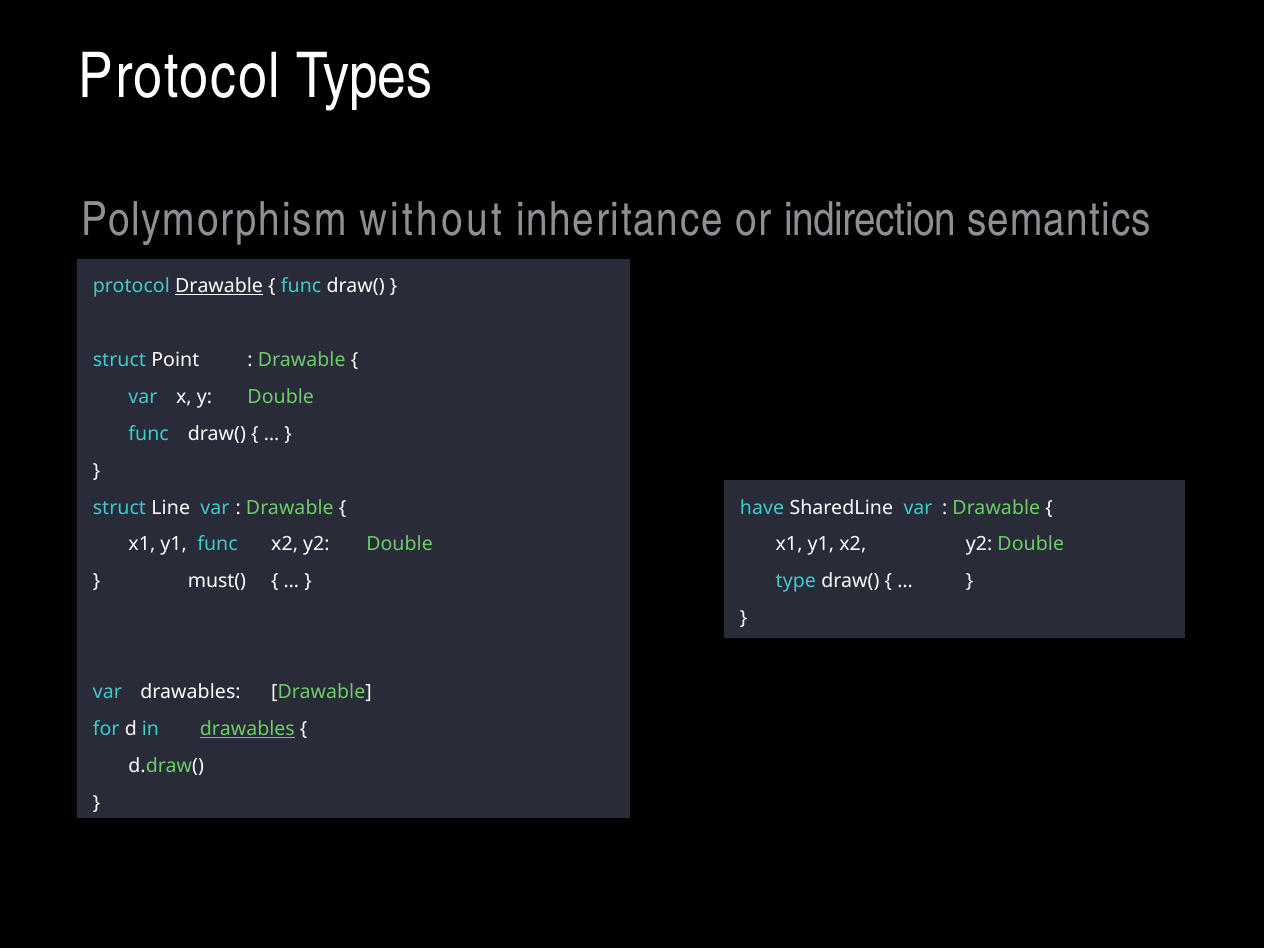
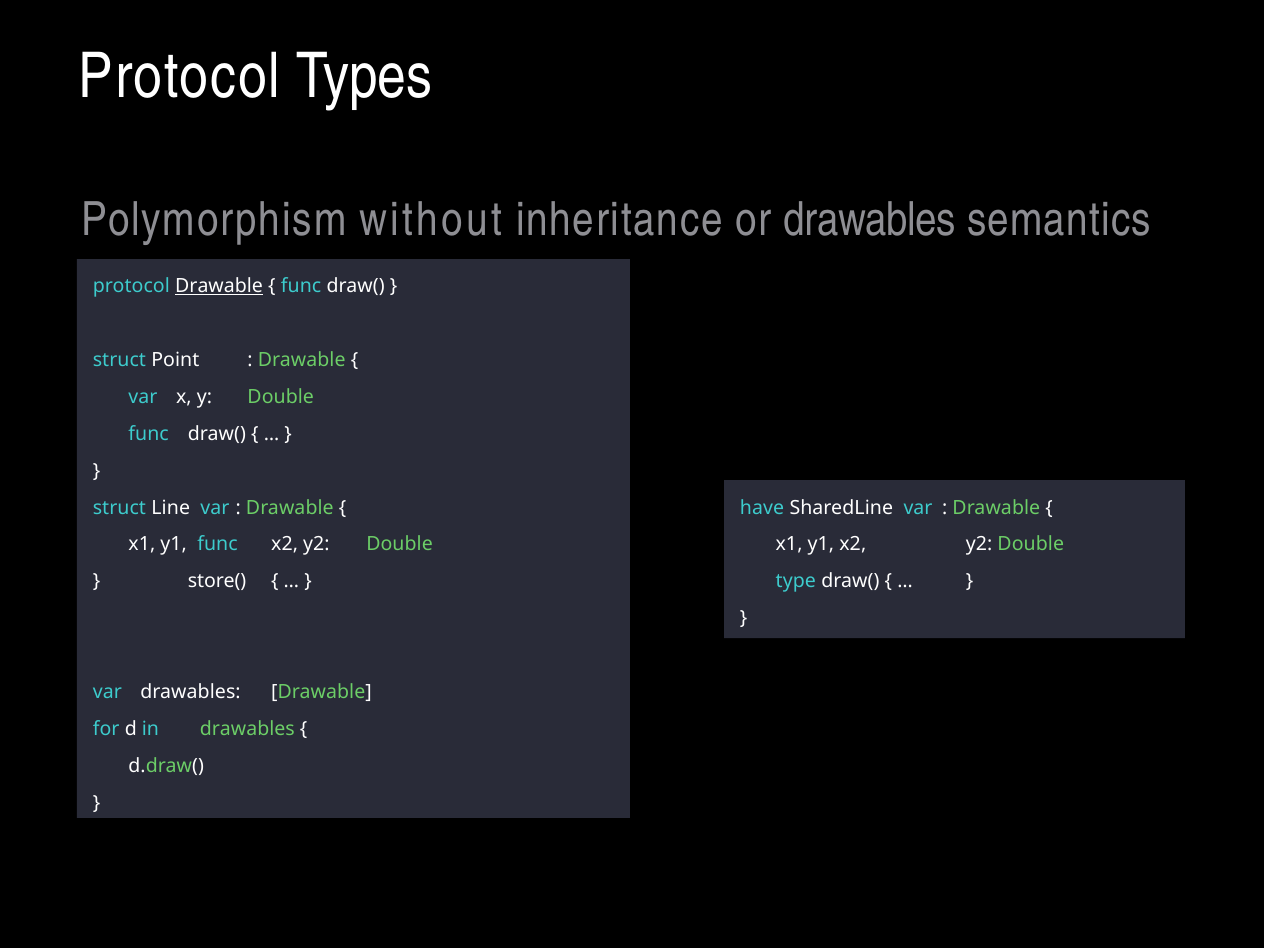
or indirection: indirection -> drawables
must(: must( -> store(
drawables at (247, 729) underline: present -> none
